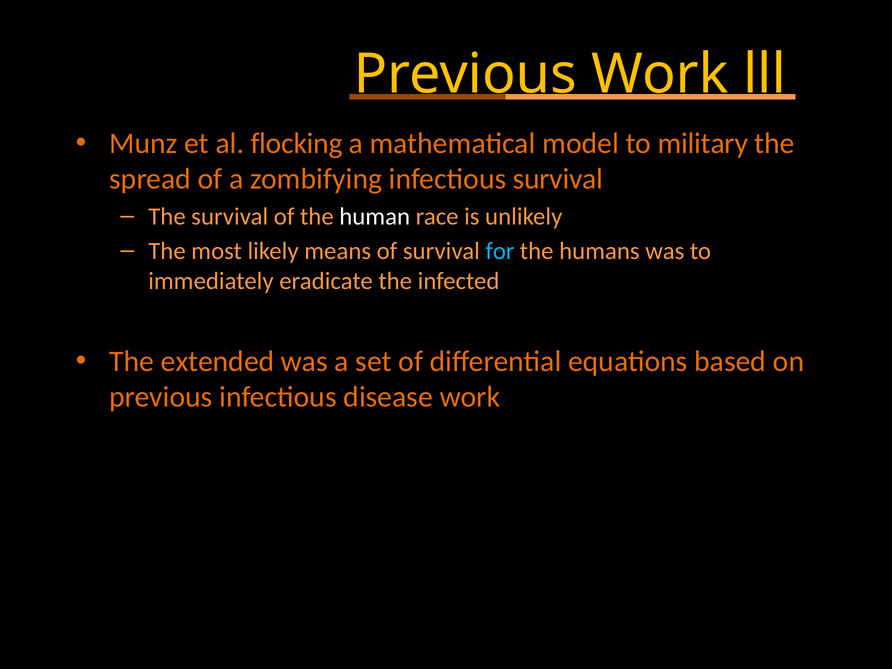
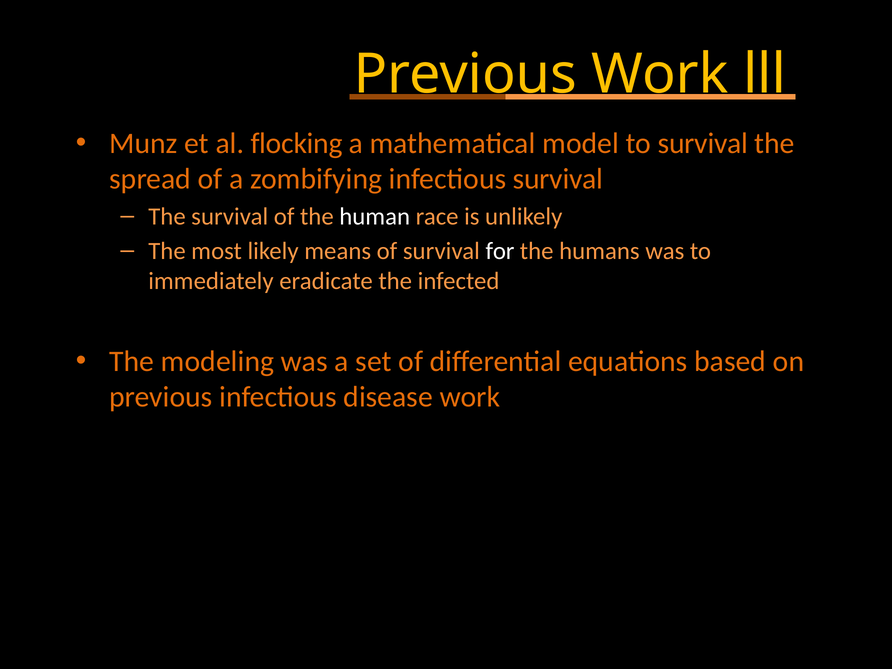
to military: military -> survival
for colour: light blue -> white
extended: extended -> modeling
